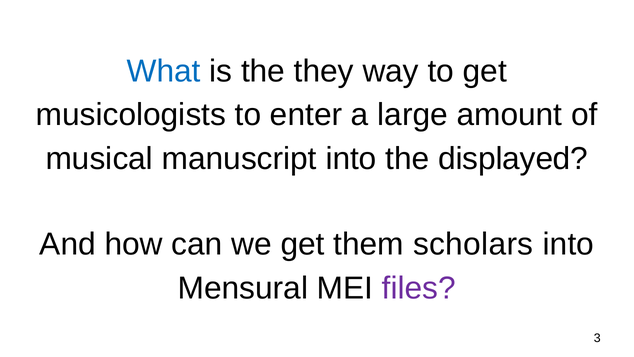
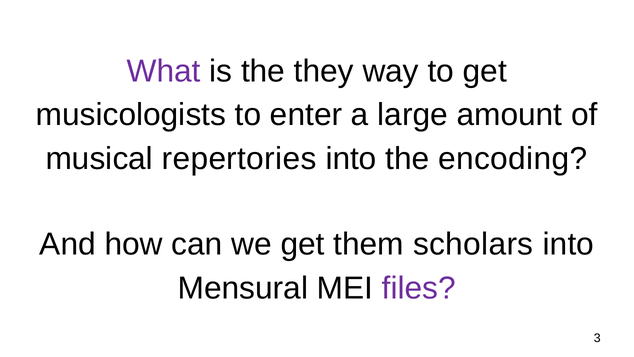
What colour: blue -> purple
manuscript: manuscript -> repertories
displayed: displayed -> encoding
